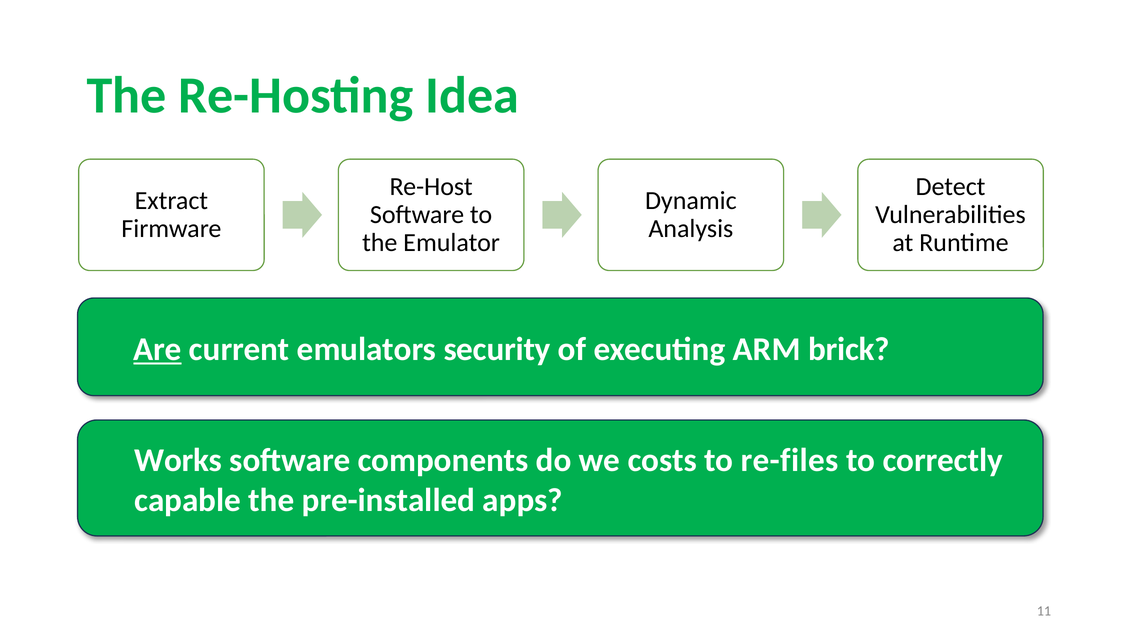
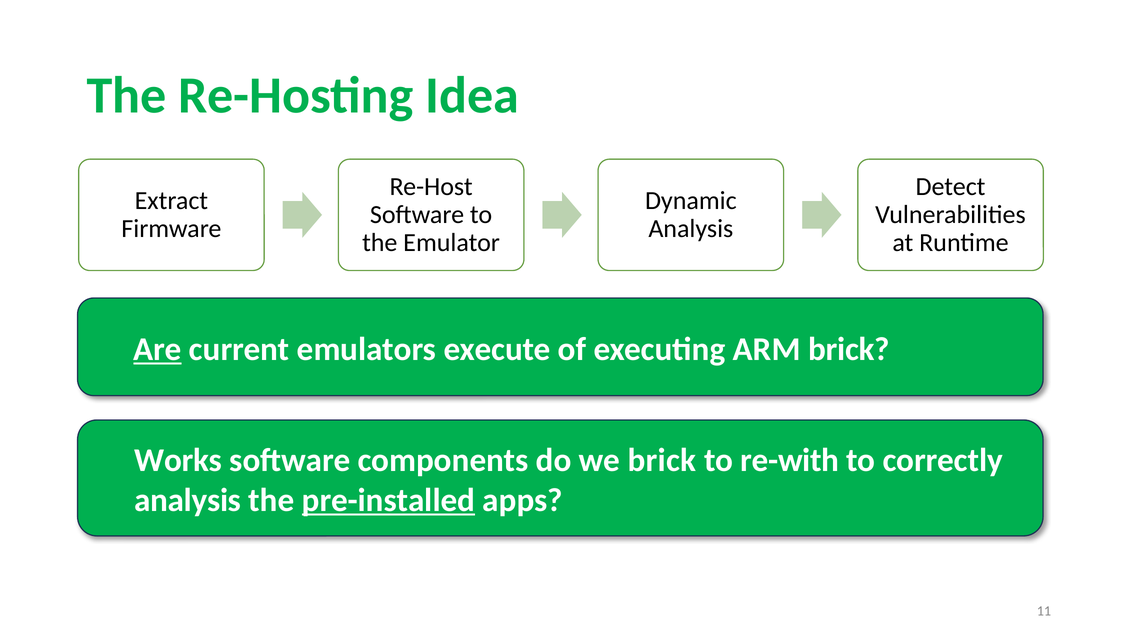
security: security -> execute
we costs: costs -> brick
re-files: re-files -> re-with
capable at (188, 500): capable -> analysis
pre-installed underline: none -> present
